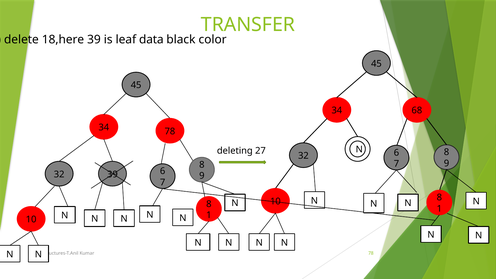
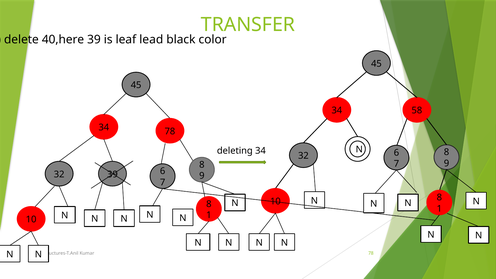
18,here: 18,here -> 40,here
leaf data: data -> lead
68: 68 -> 58
deleting 27: 27 -> 34
